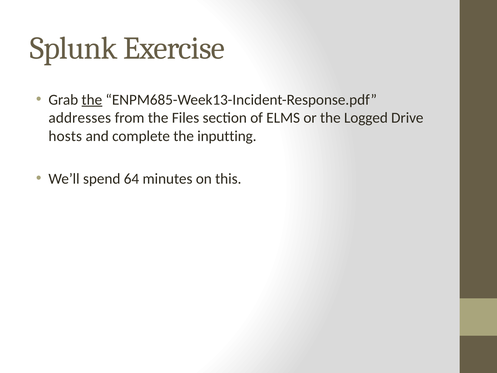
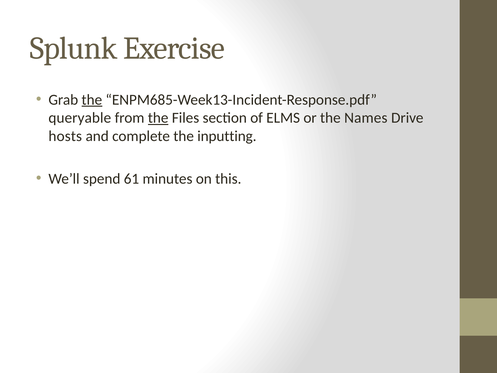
addresses: addresses -> queryable
the at (158, 118) underline: none -> present
Logged: Logged -> Names
64: 64 -> 61
